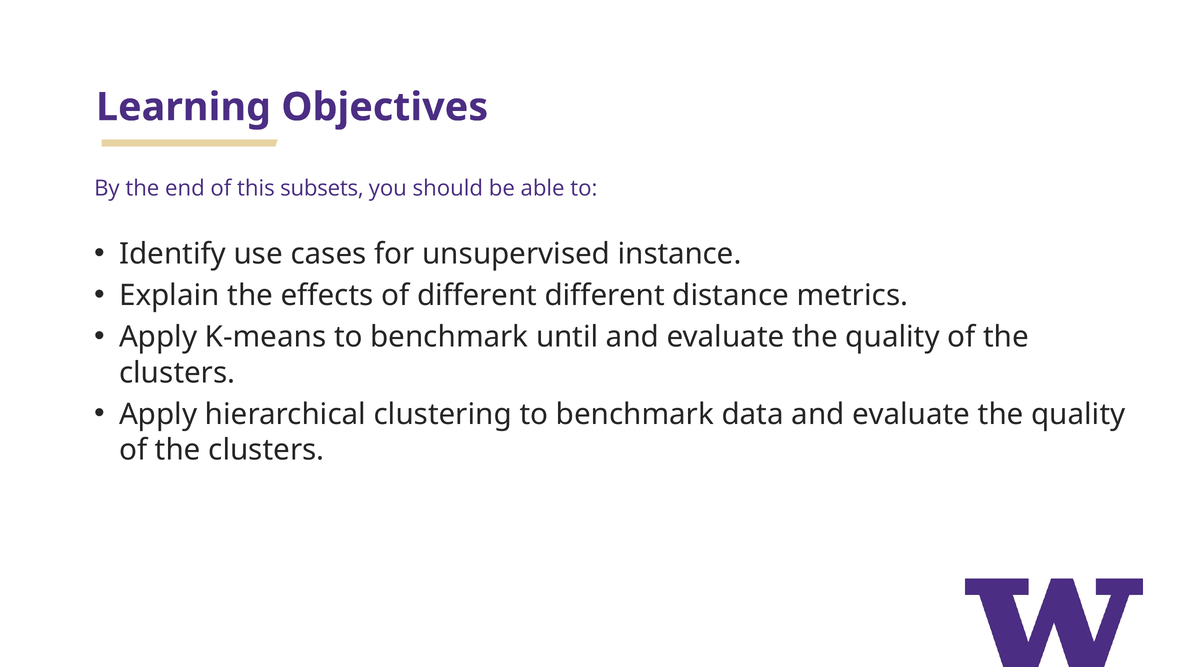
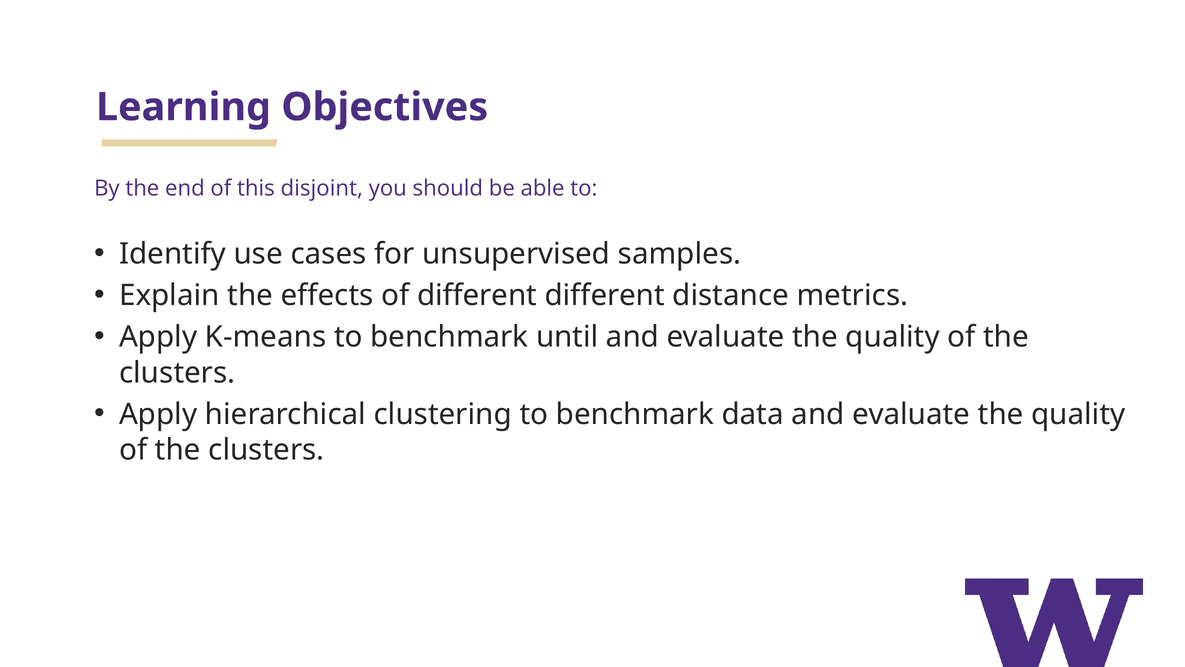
subsets: subsets -> disjoint
instance: instance -> samples
